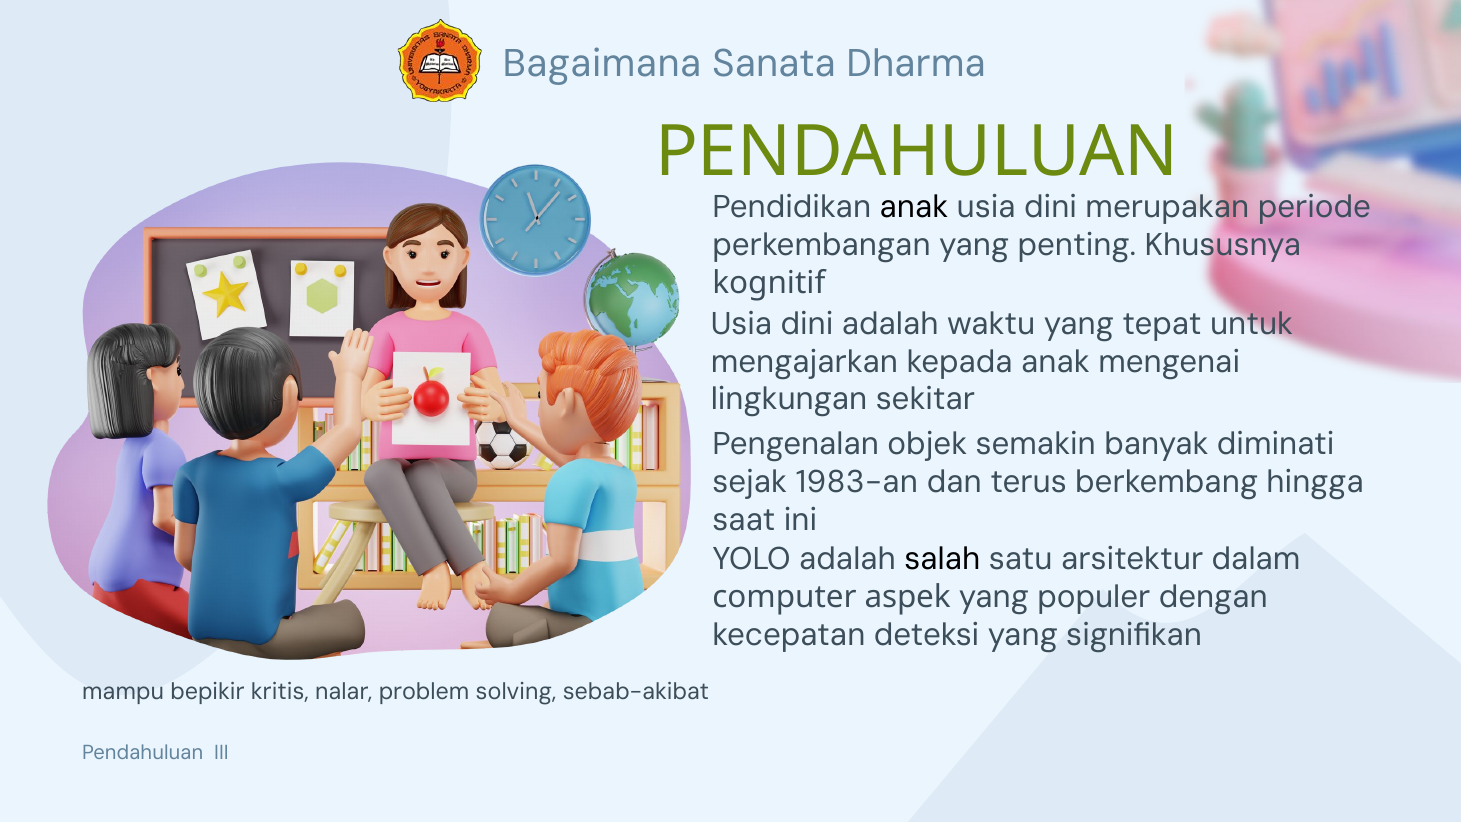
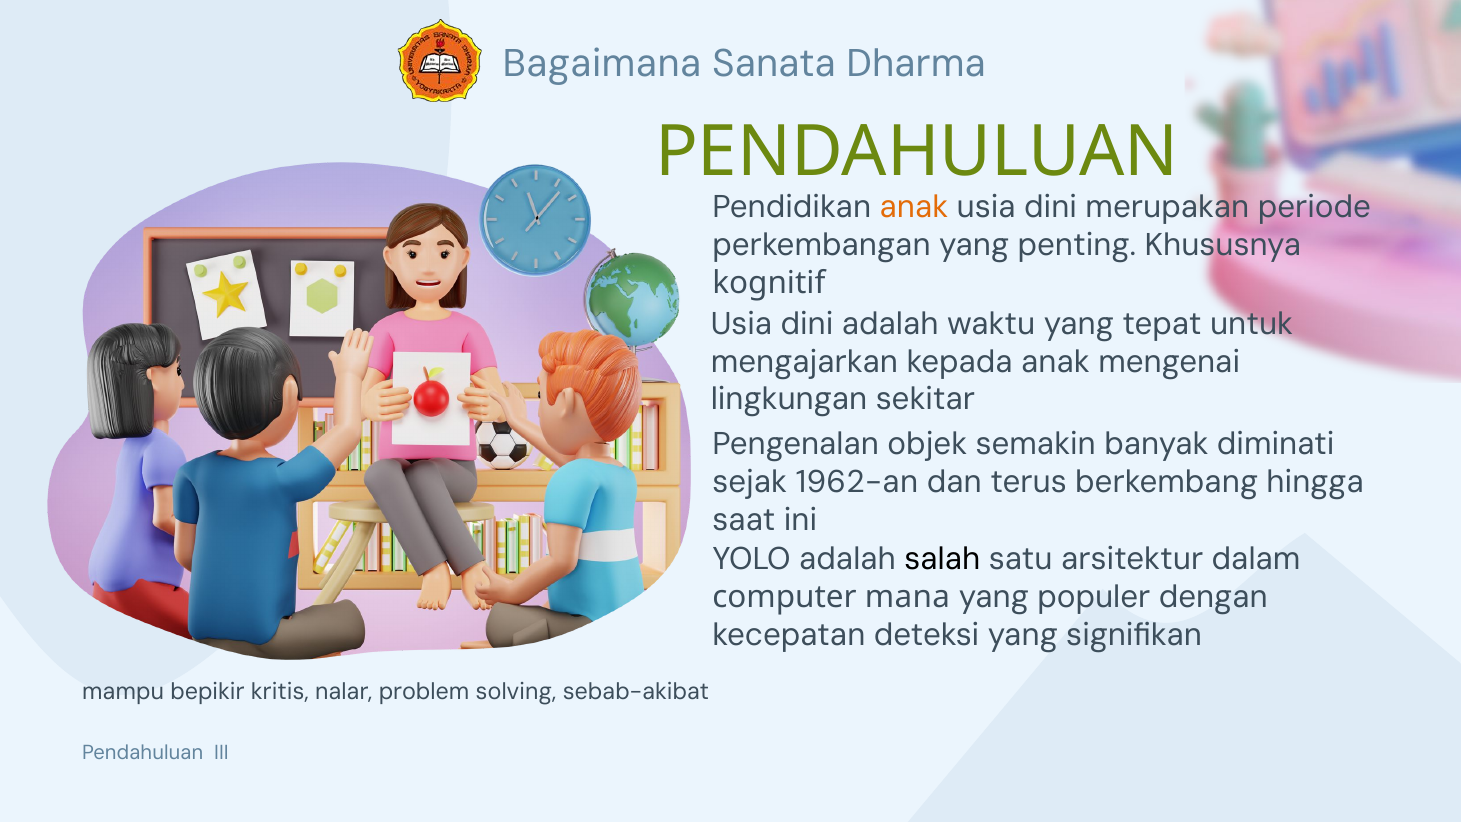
anak at (914, 207) colour: black -> orange
1983-an: 1983-an -> 1962-an
aspek: aspek -> mana
